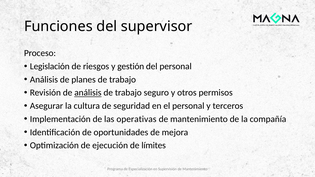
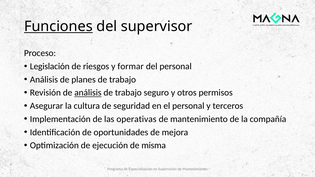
Funciones underline: none -> present
gestión: gestión -> formar
límites: límites -> misma
